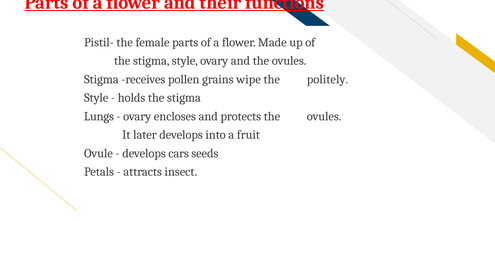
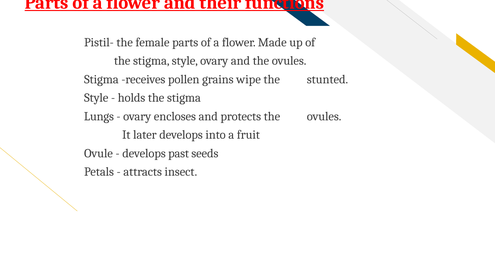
politely: politely -> stunted
cars: cars -> past
